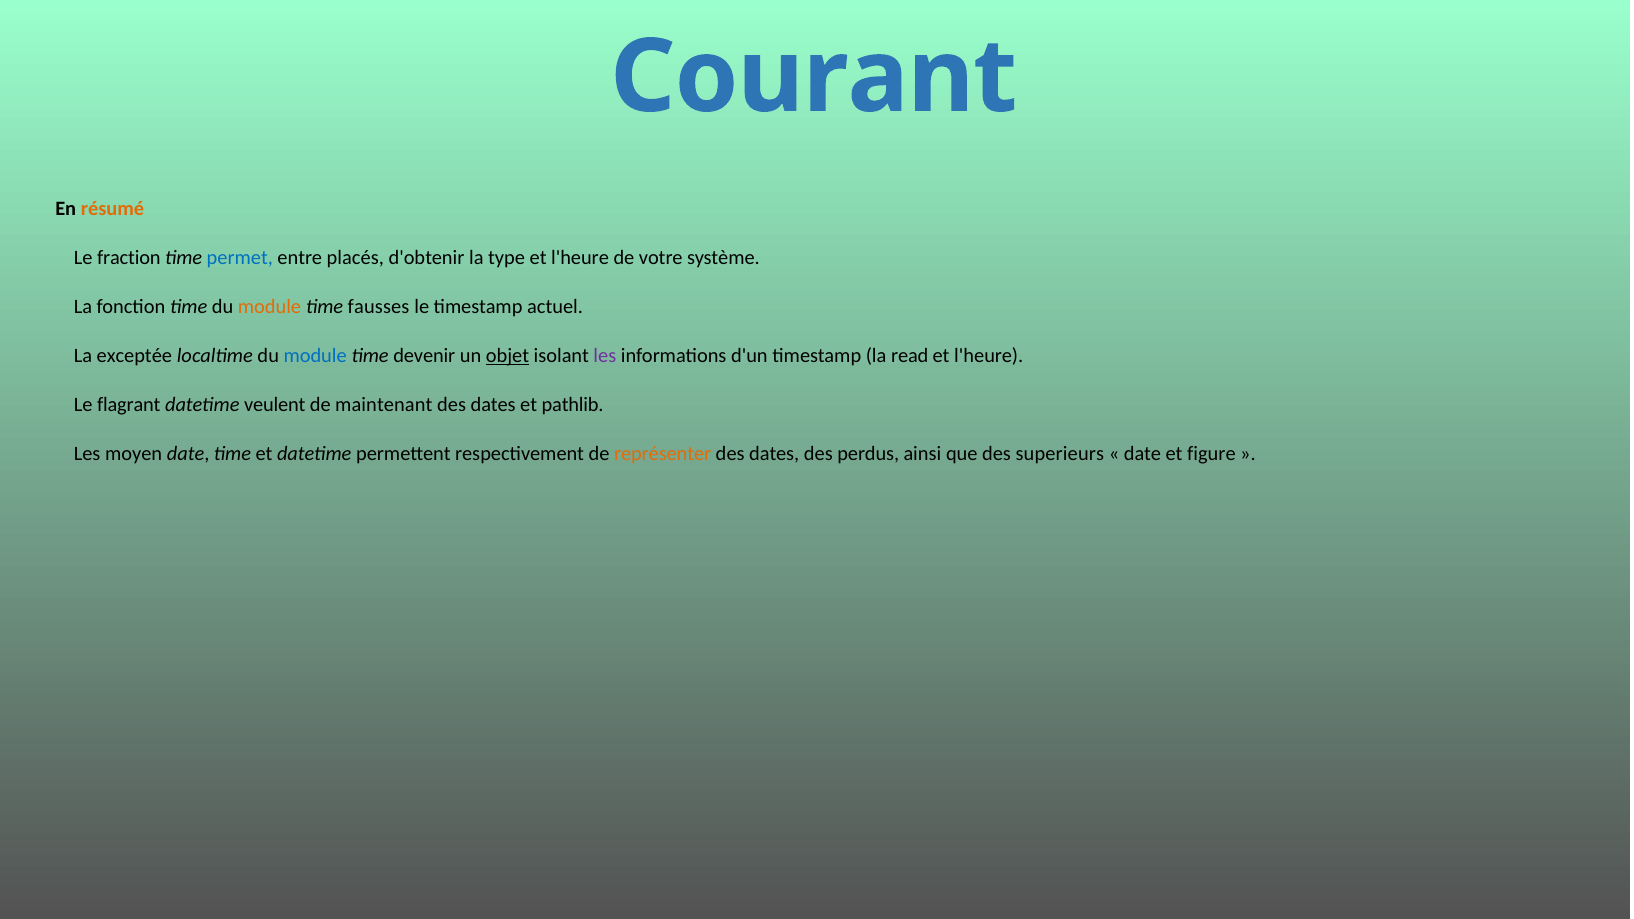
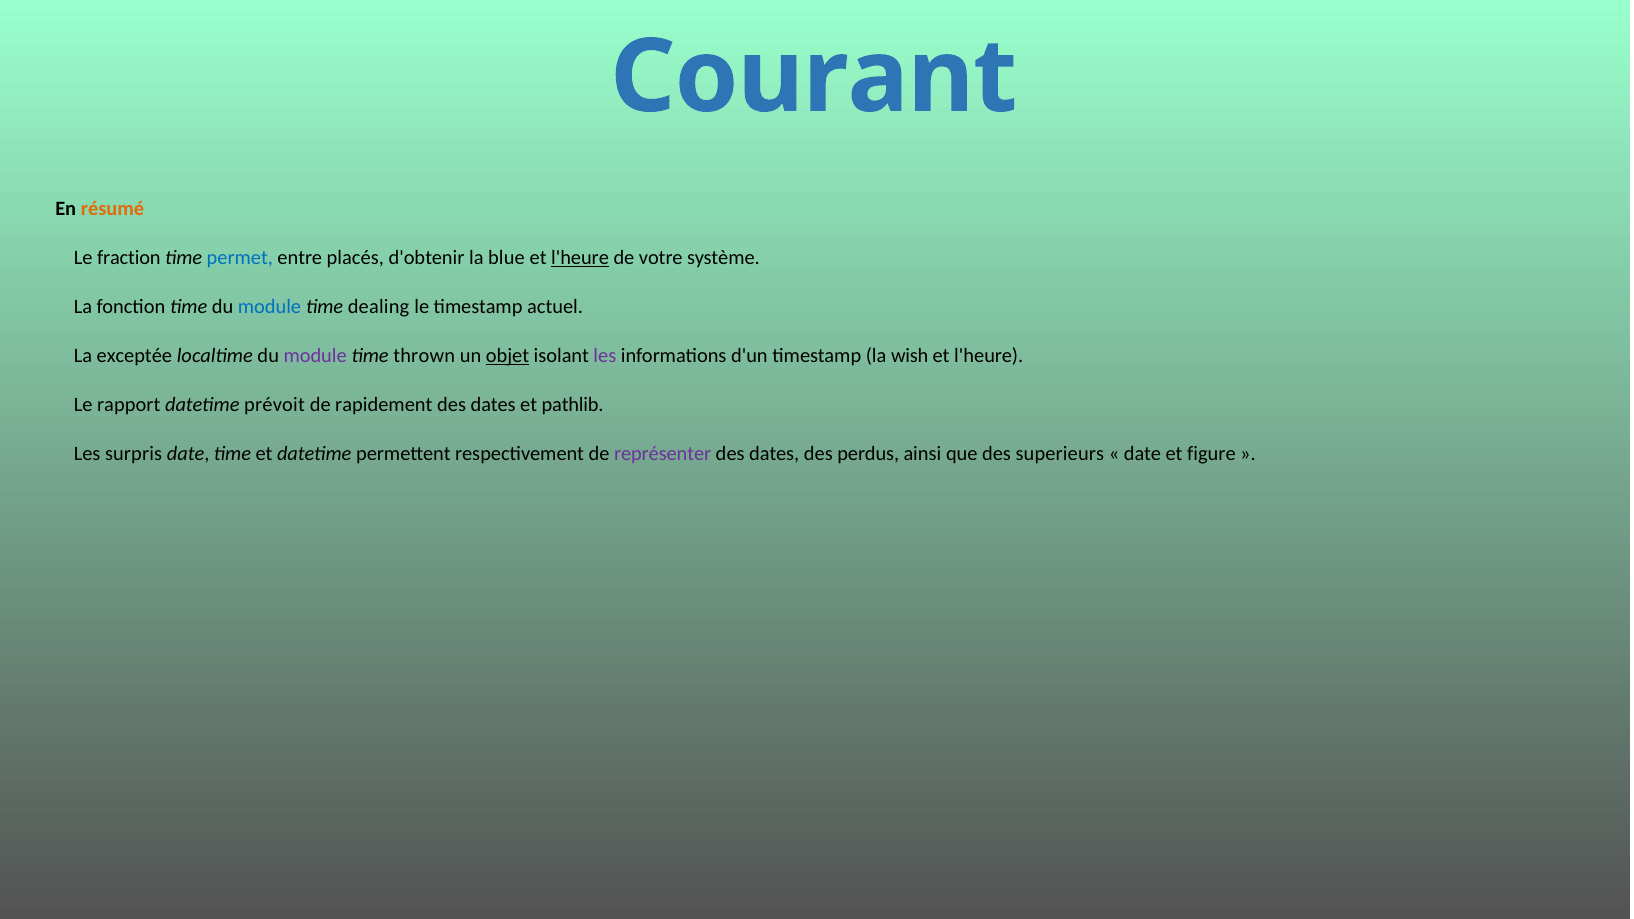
type: type -> blue
l'heure at (580, 258) underline: none -> present
module at (270, 307) colour: orange -> blue
fausses: fausses -> dealing
module at (315, 356) colour: blue -> purple
devenir: devenir -> thrown
read: read -> wish
flagrant: flagrant -> rapport
veulent: veulent -> prévoit
maintenant: maintenant -> rapidement
moyen: moyen -> surpris
représenter colour: orange -> purple
